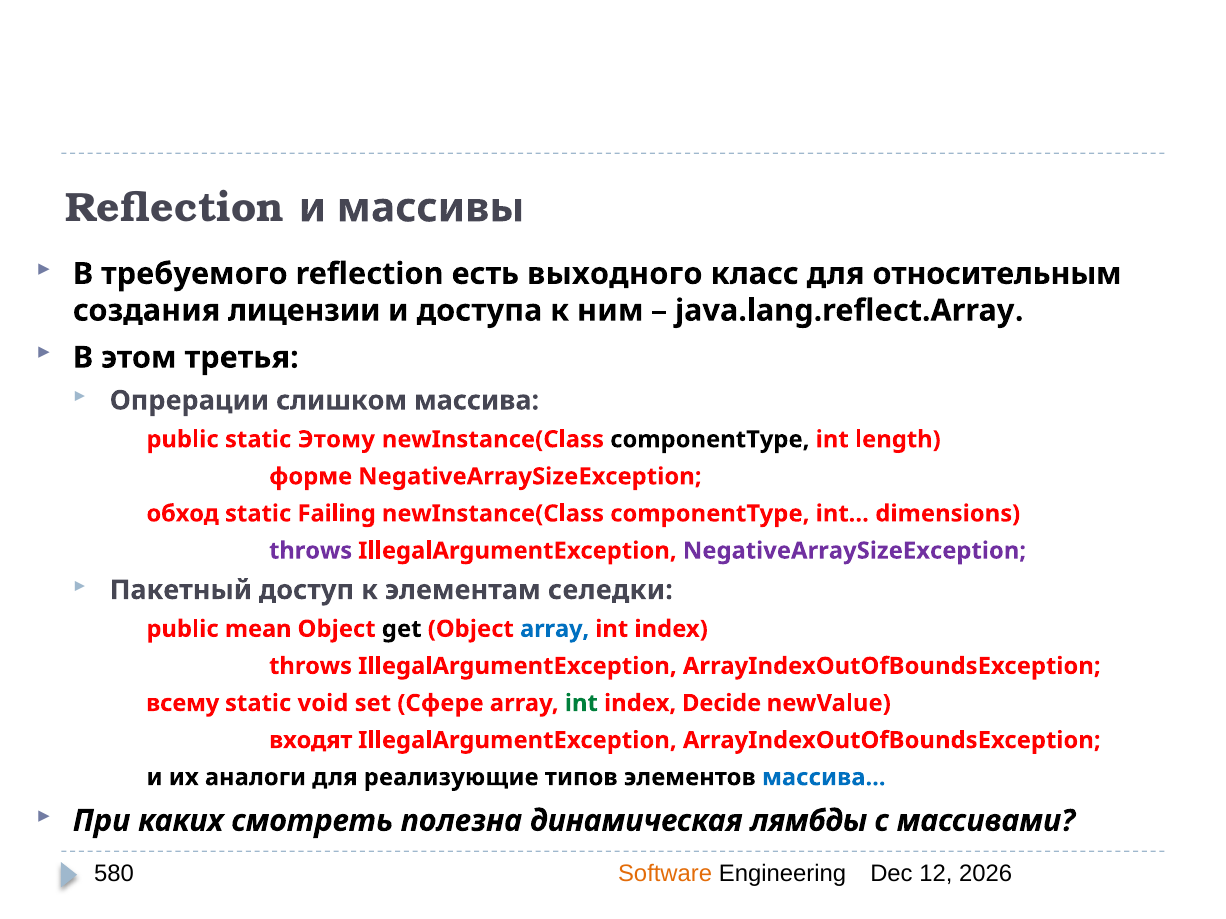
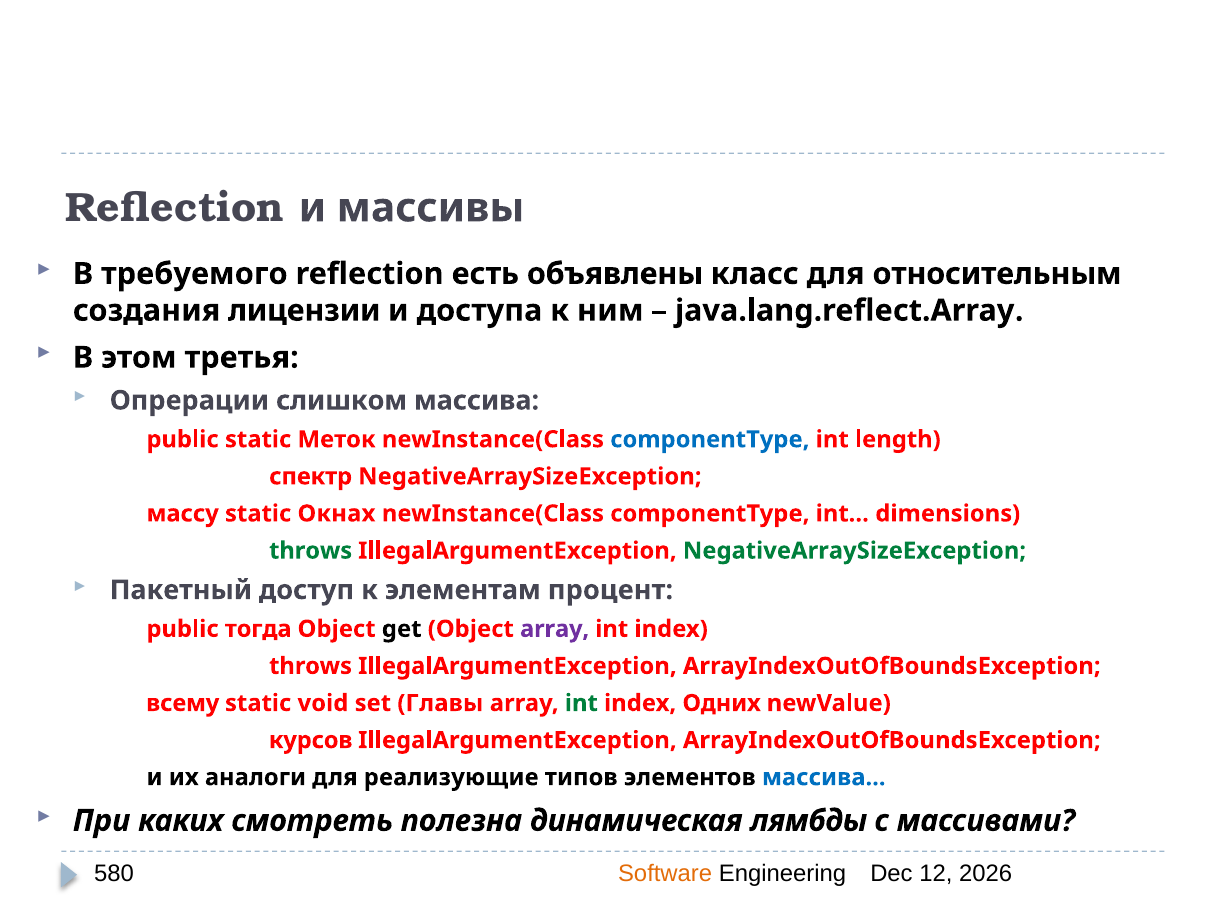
выходного: выходного -> объявлены
Этому: Этому -> Меток
componentType at (710, 440) colour: black -> blue
форме: форме -> спектр
обход: обход -> массу
Failing: Failing -> Окнах
throws at (311, 551) colour: purple -> green
NegativeArraySizeException at (854, 551) colour: purple -> green
селедки: селедки -> процент
mean: mean -> тогда
array at (555, 629) colour: blue -> purple
Сфере: Сфере -> Главы
Decide: Decide -> Одних
входят: входят -> курсов
